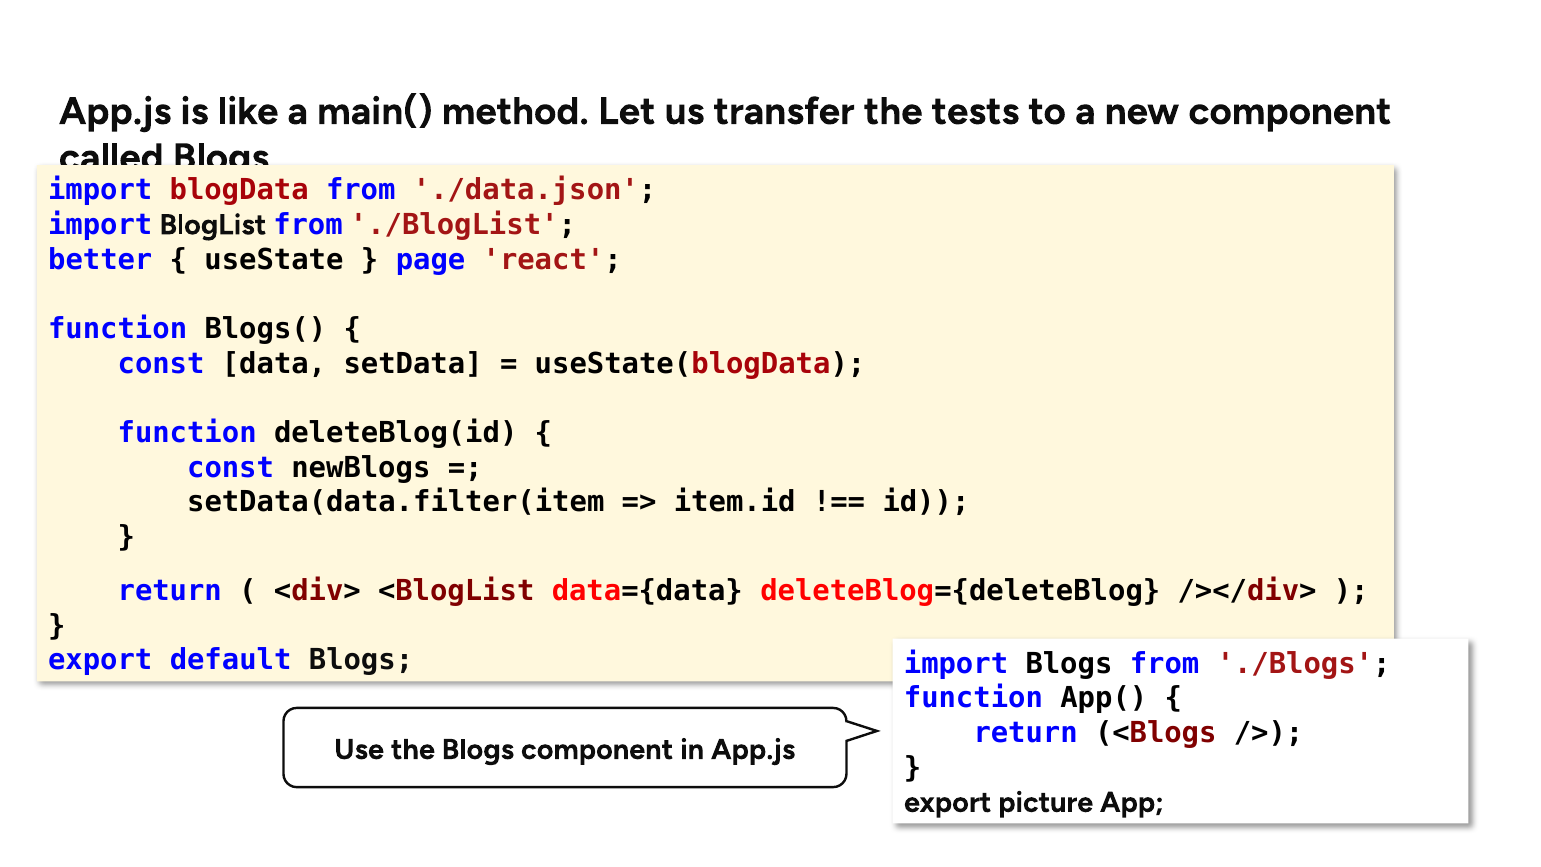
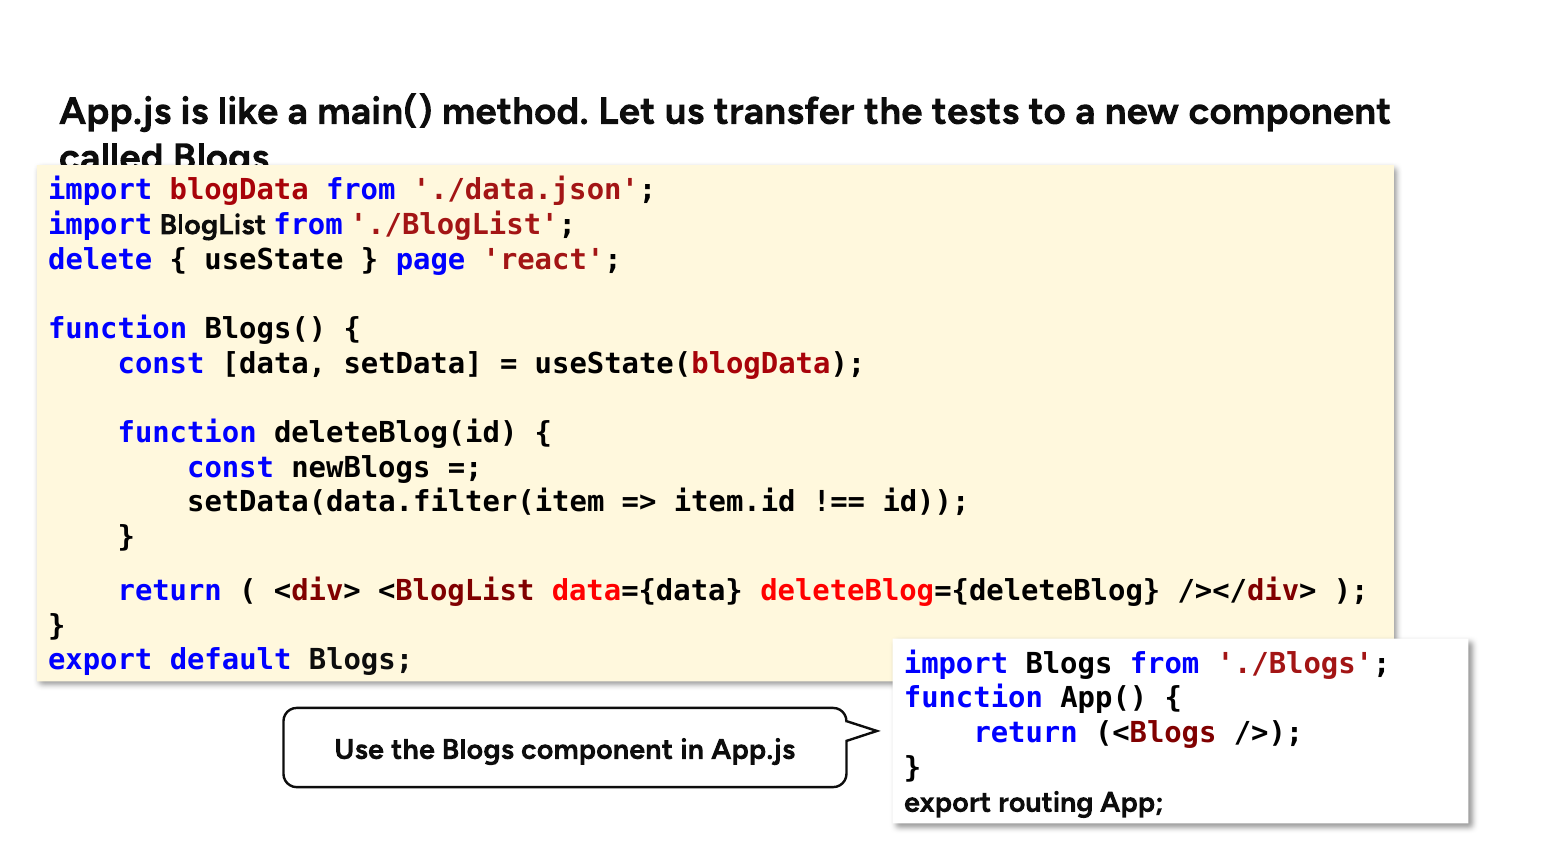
better: better -> delete
picture: picture -> routing
